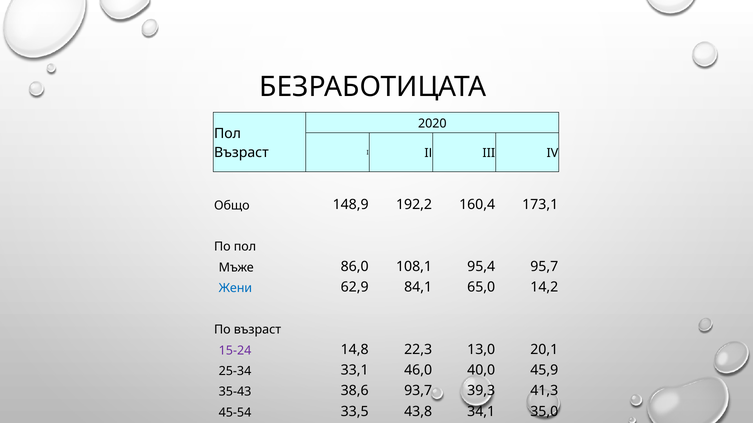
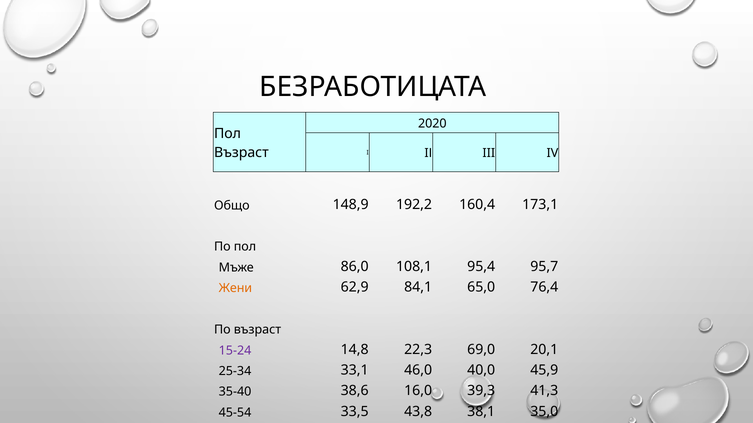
Жени colour: blue -> orange
14,2: 14,2 -> 76,4
13,0: 13,0 -> 69,0
35-43: 35-43 -> 35-40
93,7: 93,7 -> 16,0
34,1: 34,1 -> 38,1
